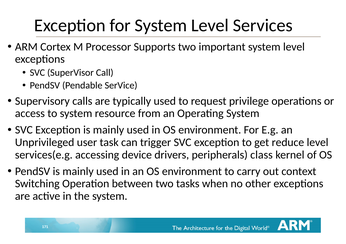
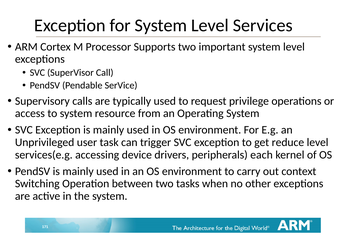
class: class -> each
